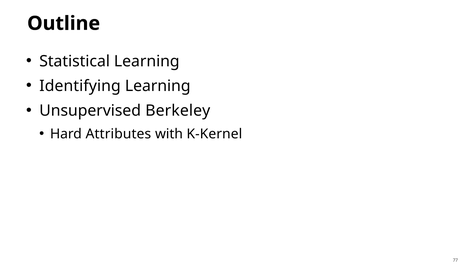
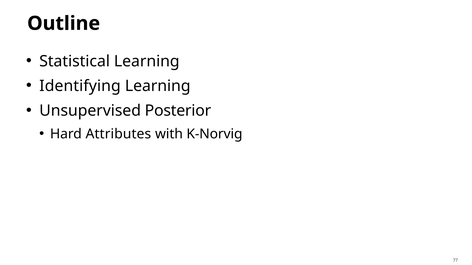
Berkeley: Berkeley -> Posterior
K-Kernel: K-Kernel -> K-Norvig
